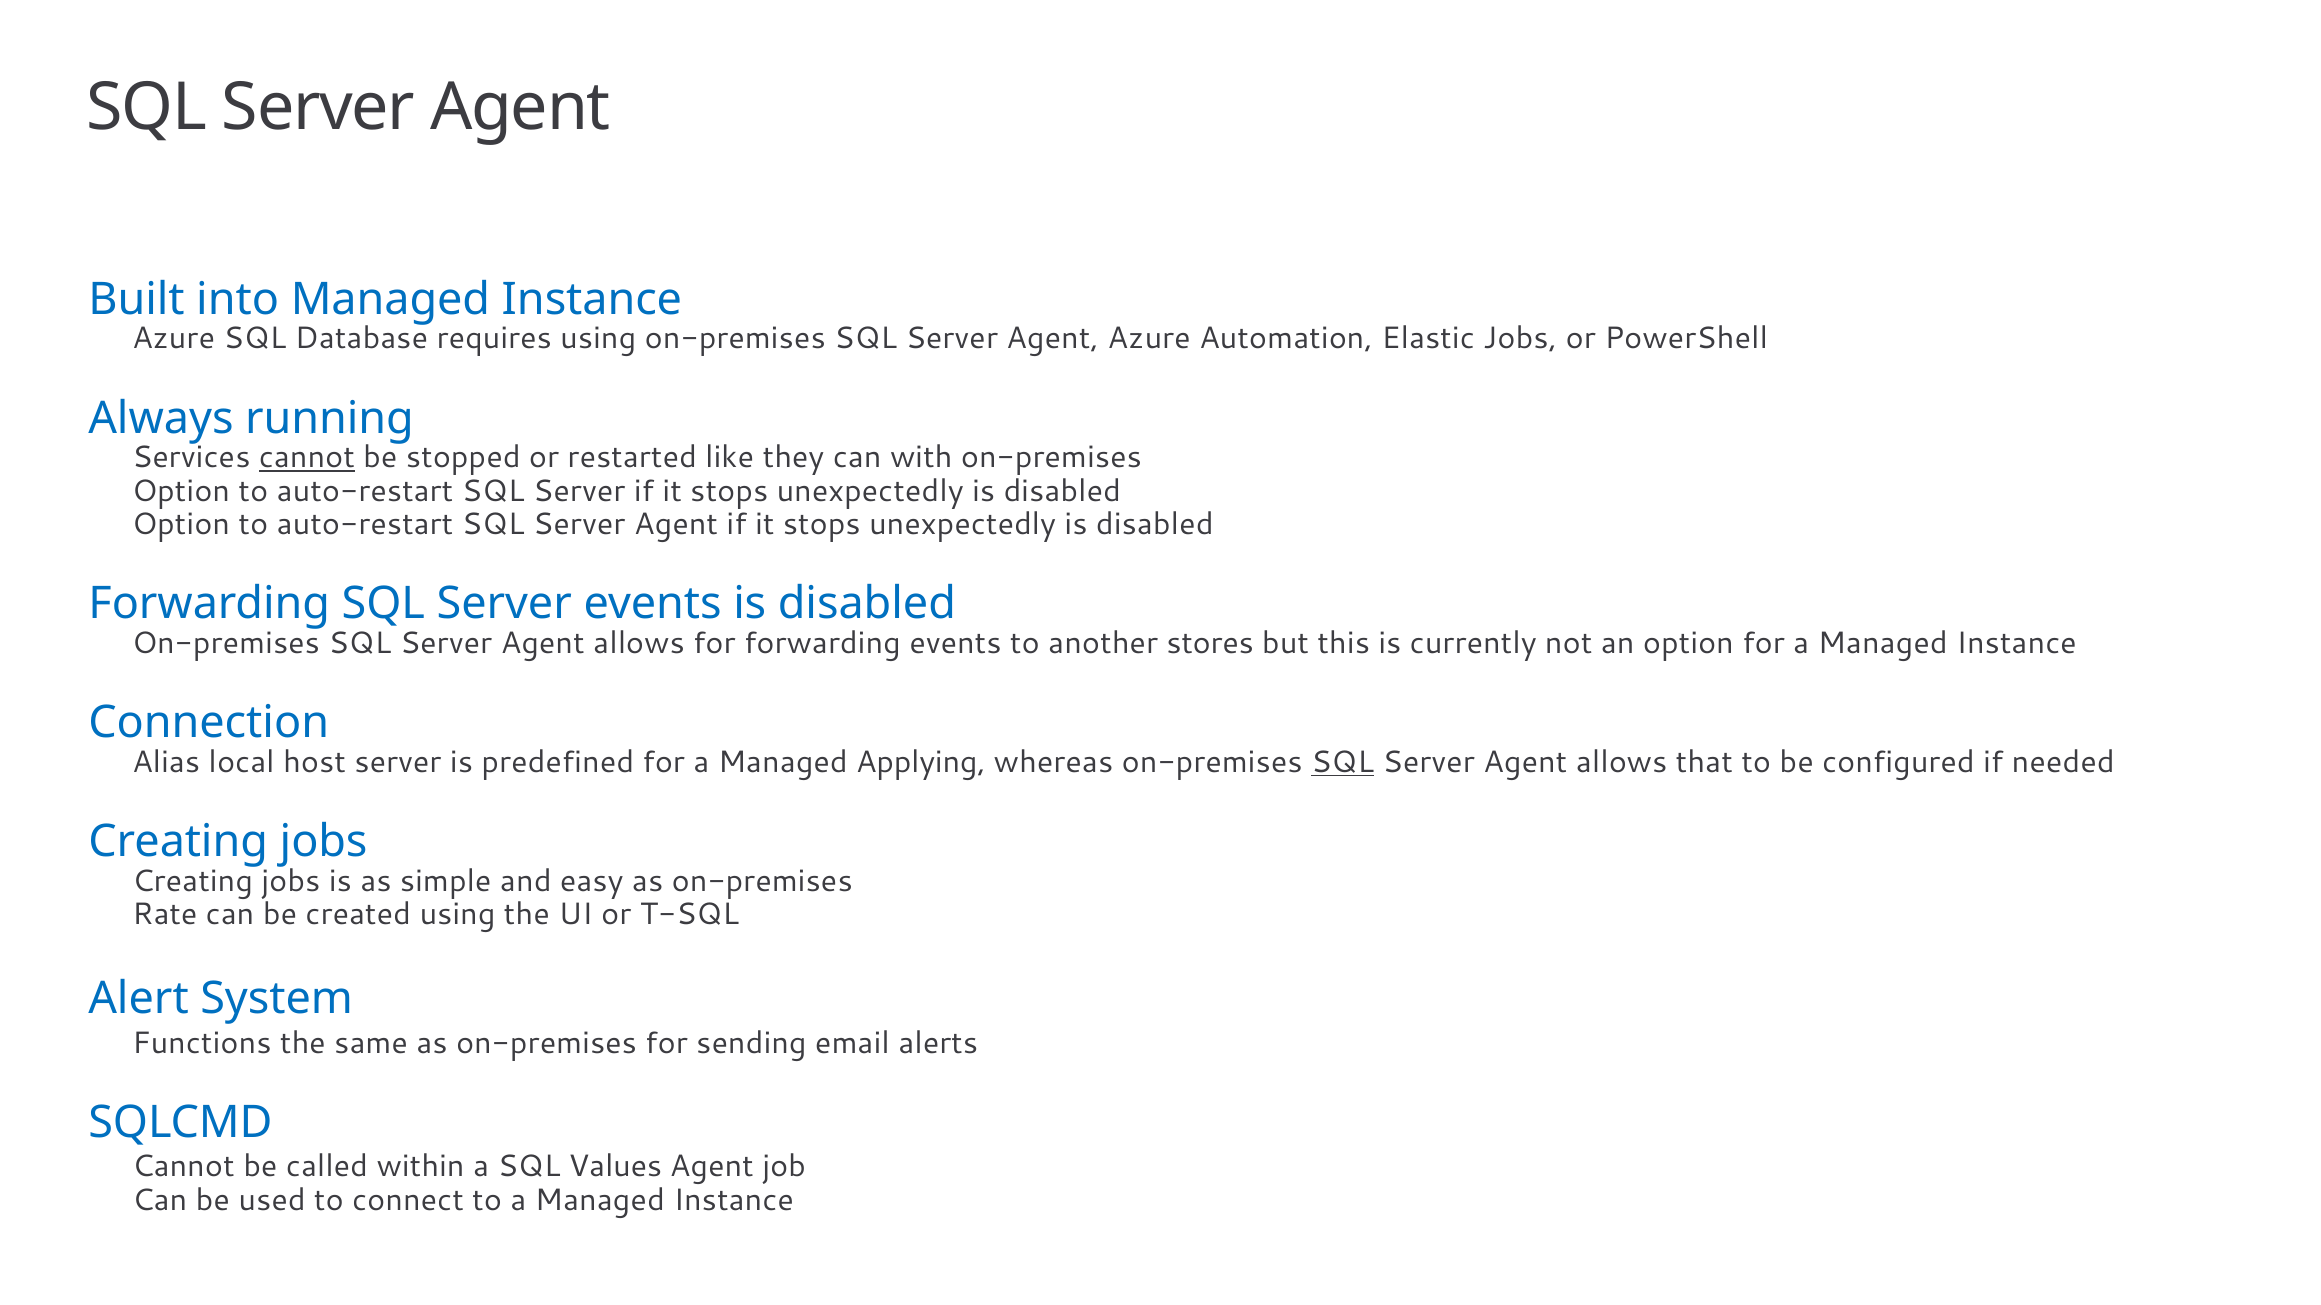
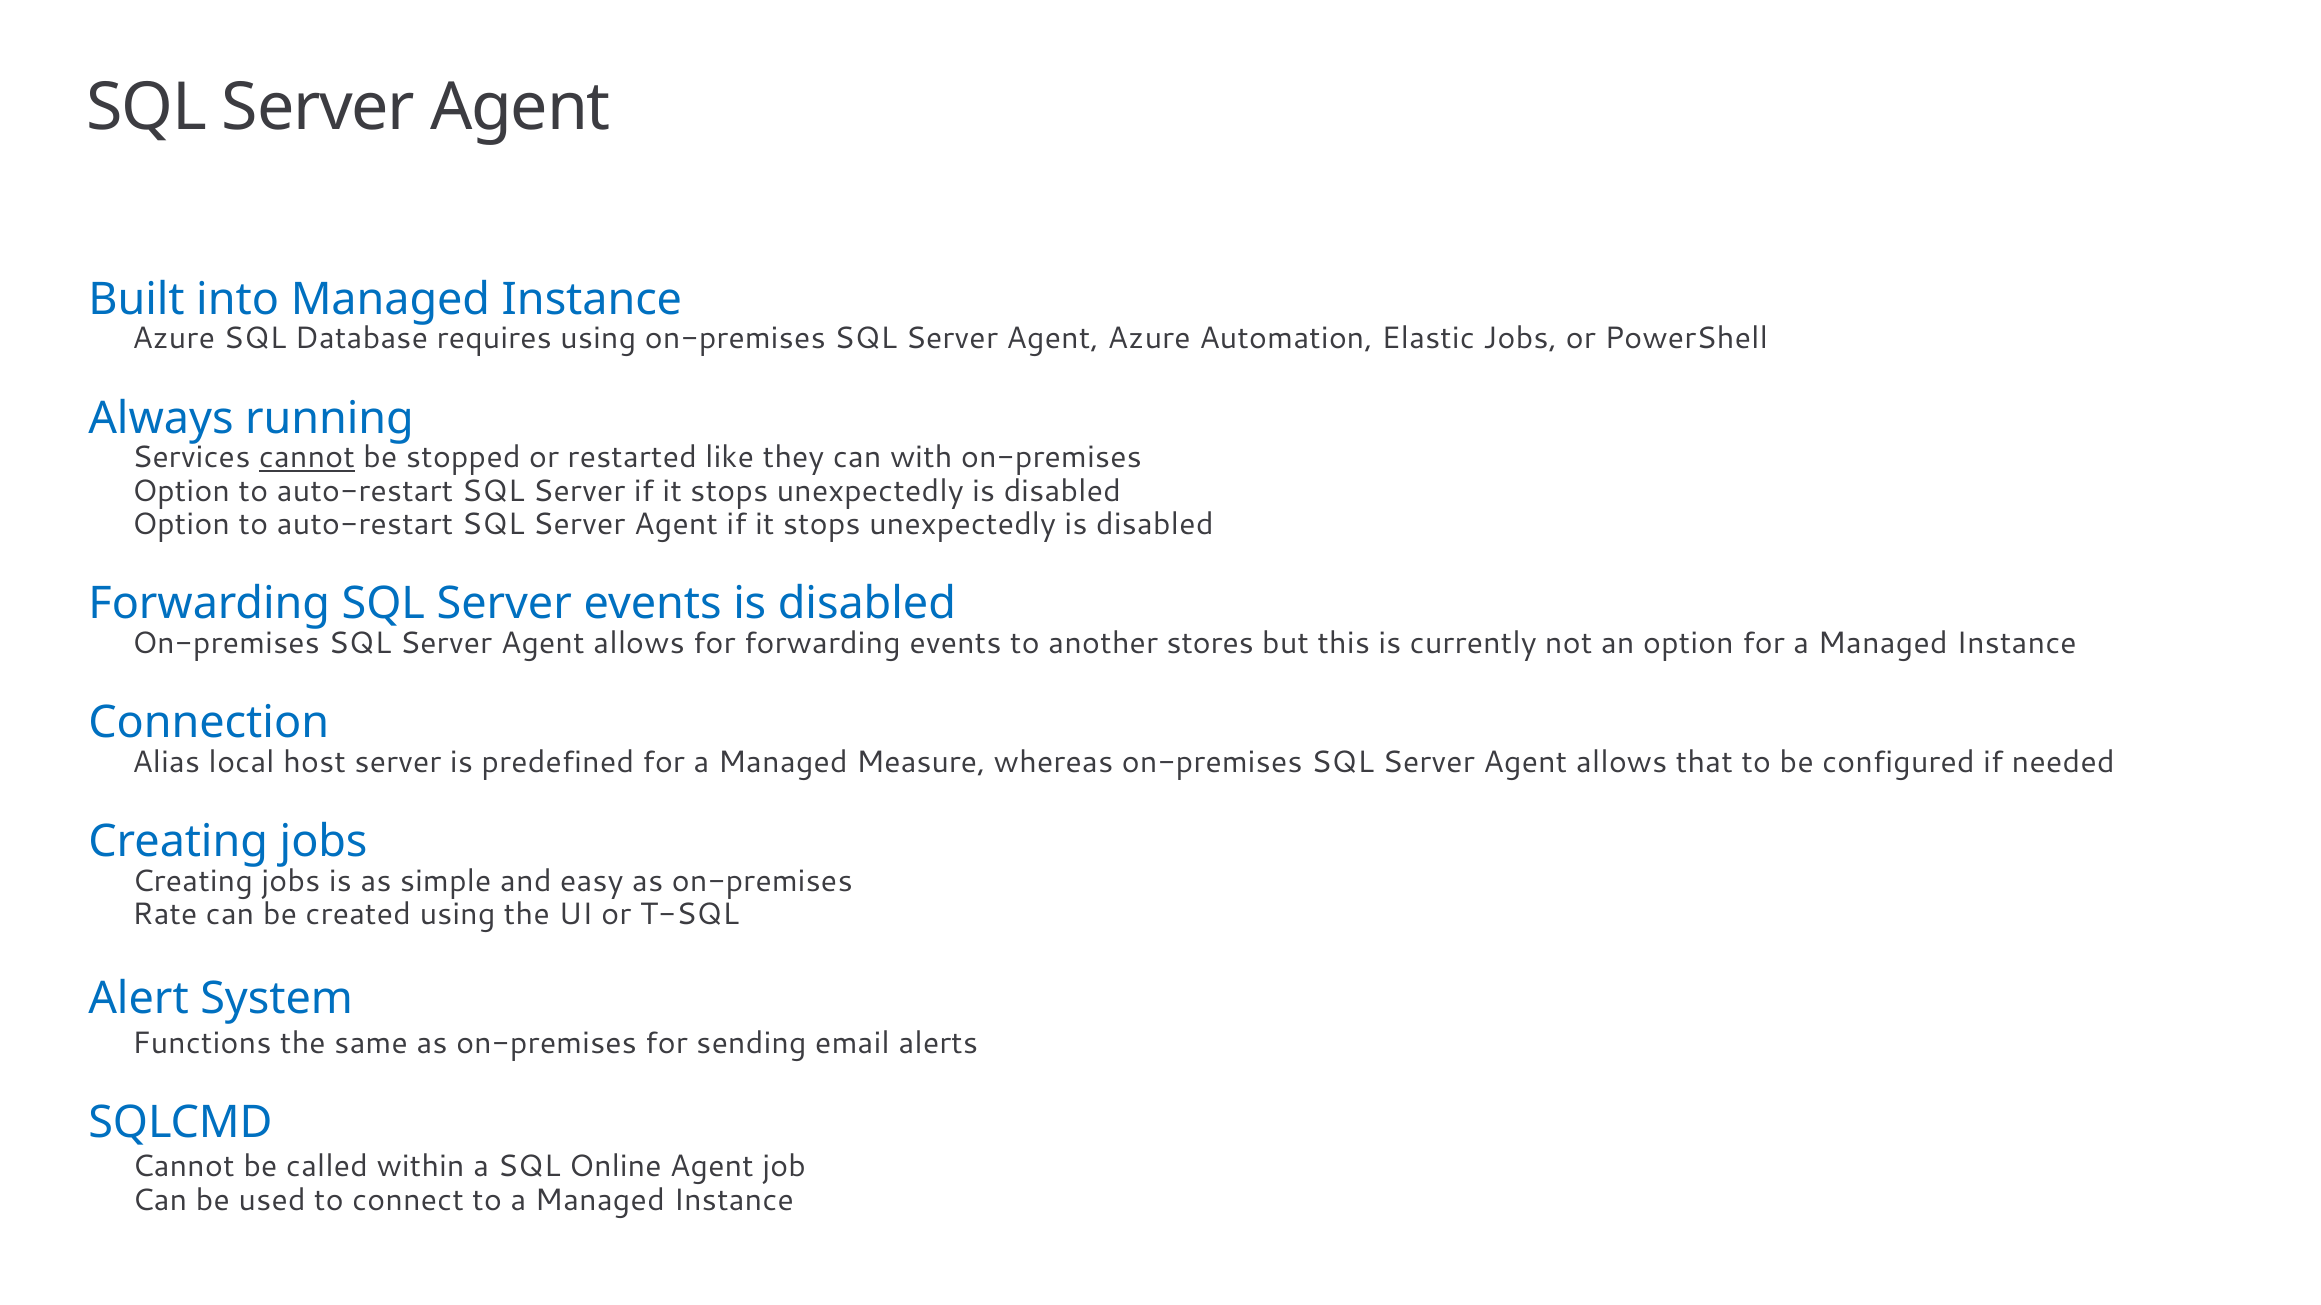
Applying: Applying -> Measure
SQL at (1343, 762) underline: present -> none
Values: Values -> Online
